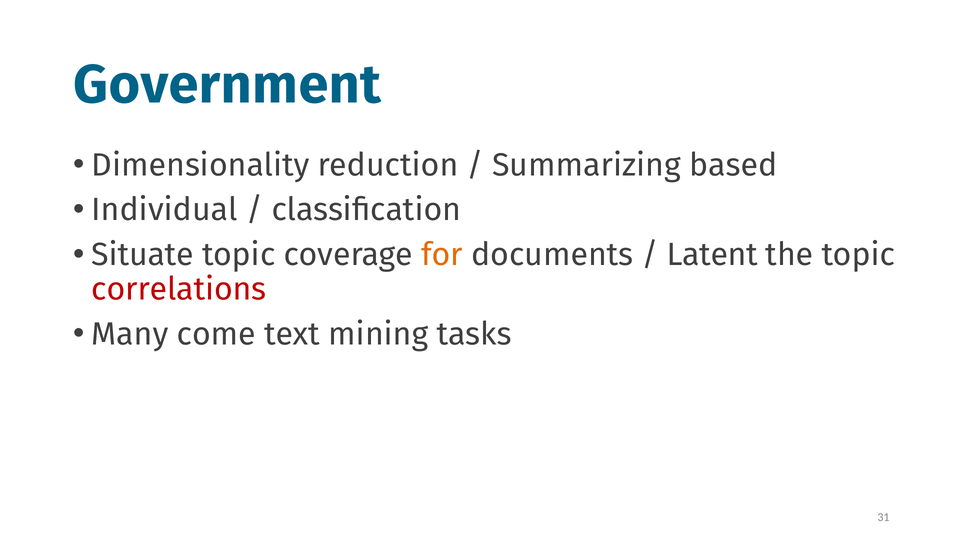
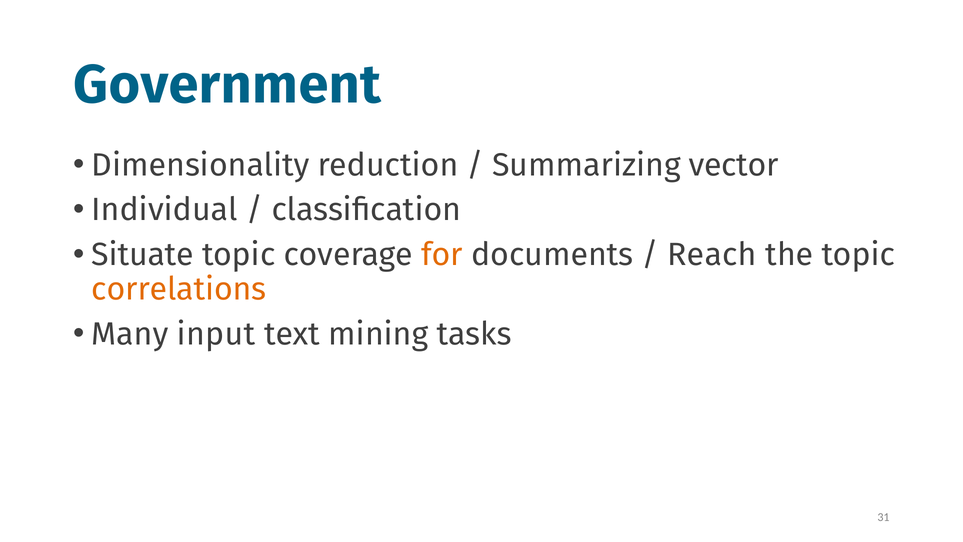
based: based -> vector
Latent: Latent -> Reach
correlations colour: red -> orange
come: come -> input
